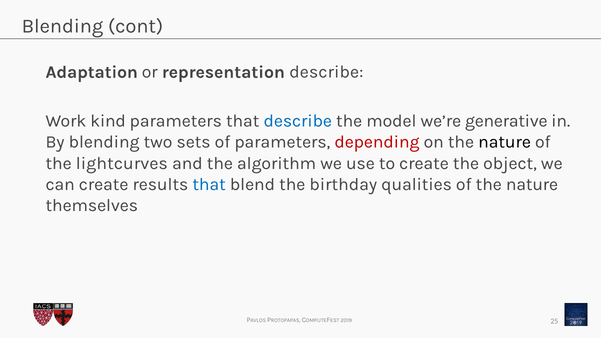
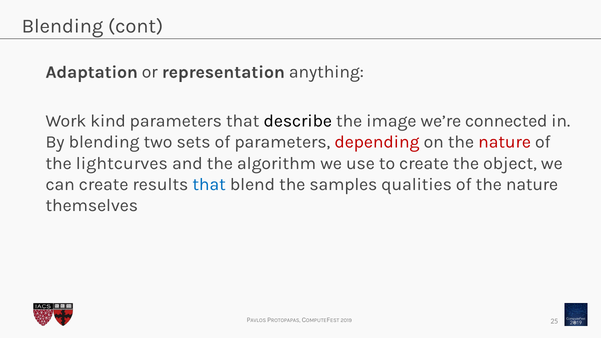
representation describe: describe -> anything
describe at (298, 121) colour: blue -> black
model: model -> image
generative: generative -> connected
nature at (505, 142) colour: black -> red
birthday: birthday -> samples
